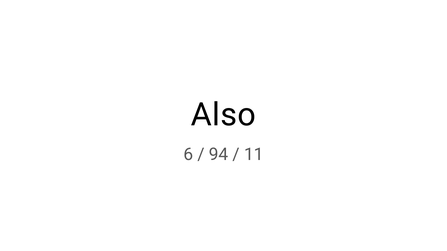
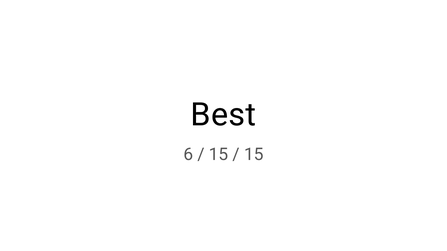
Also: Also -> Best
94 at (219, 155): 94 -> 15
11 at (254, 155): 11 -> 15
